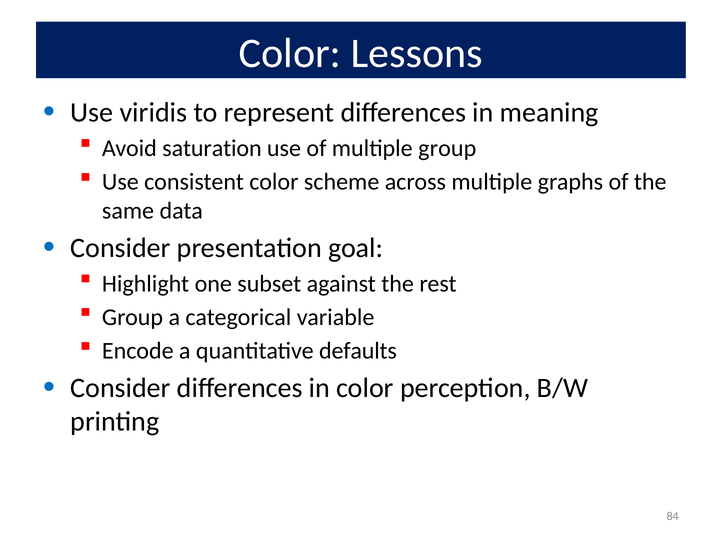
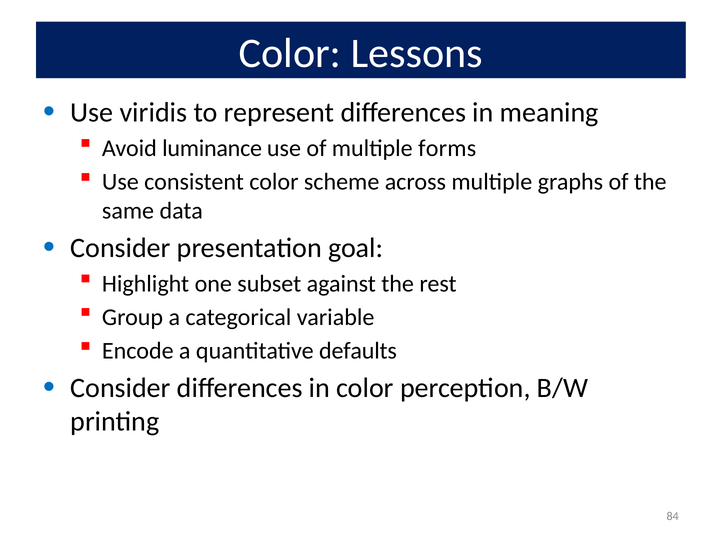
saturation: saturation -> luminance
multiple group: group -> forms
